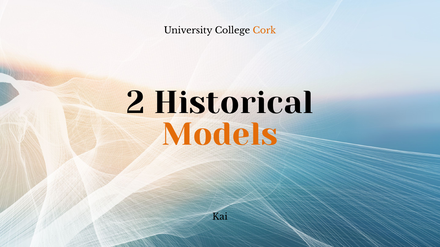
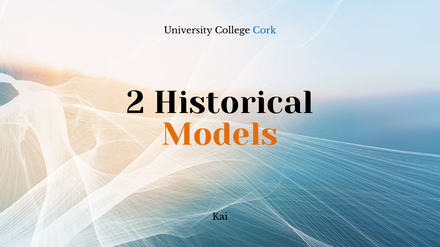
Cork colour: orange -> blue
